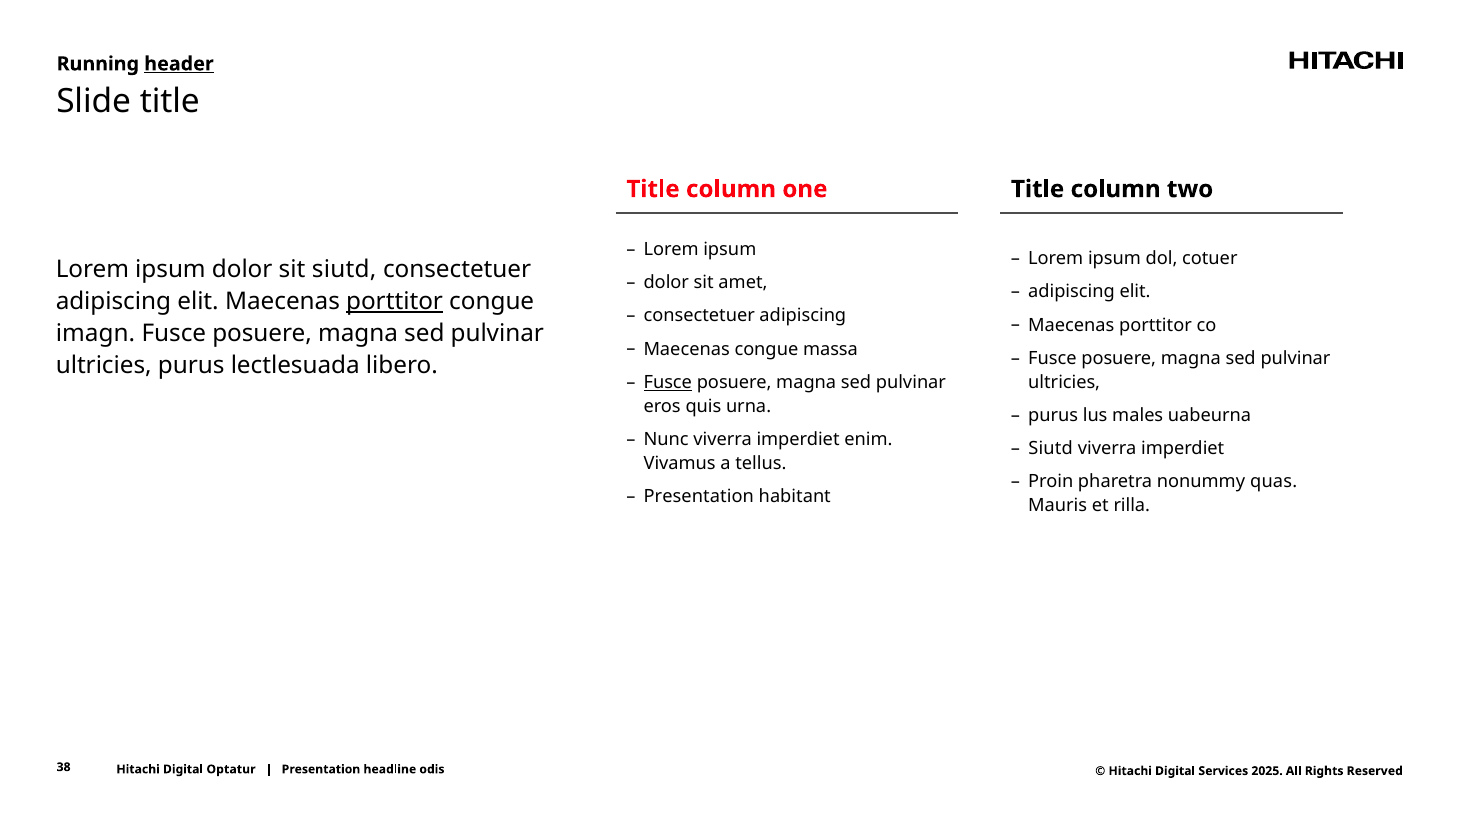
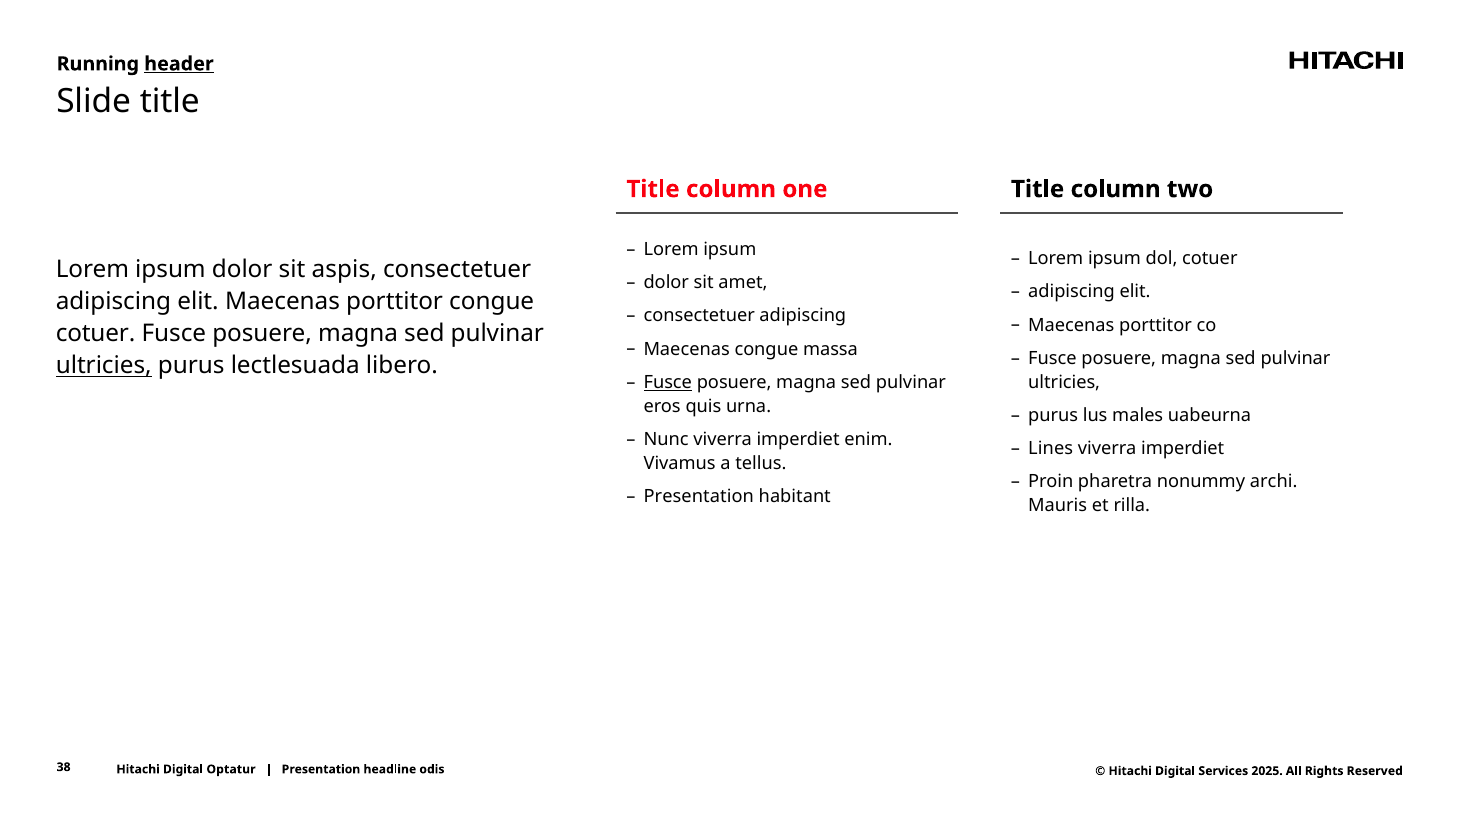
sit siutd: siutd -> aspis
porttitor at (395, 302) underline: present -> none
imagn at (95, 334): imagn -> cotuer
ultricies at (104, 366) underline: none -> present
Siutd at (1051, 449): Siutd -> Lines
quas: quas -> archi
